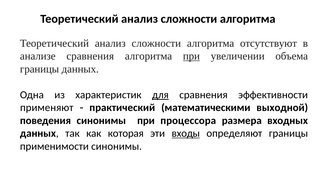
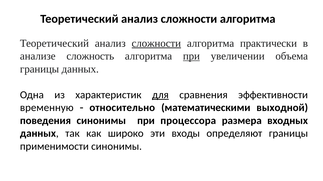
сложности at (156, 43) underline: none -> present
отсутствуют: отсутствуют -> практически
анализе сравнения: сравнения -> сложность
применяют: применяют -> временную
практический: практический -> относительно
которая: которая -> широко
входы underline: present -> none
